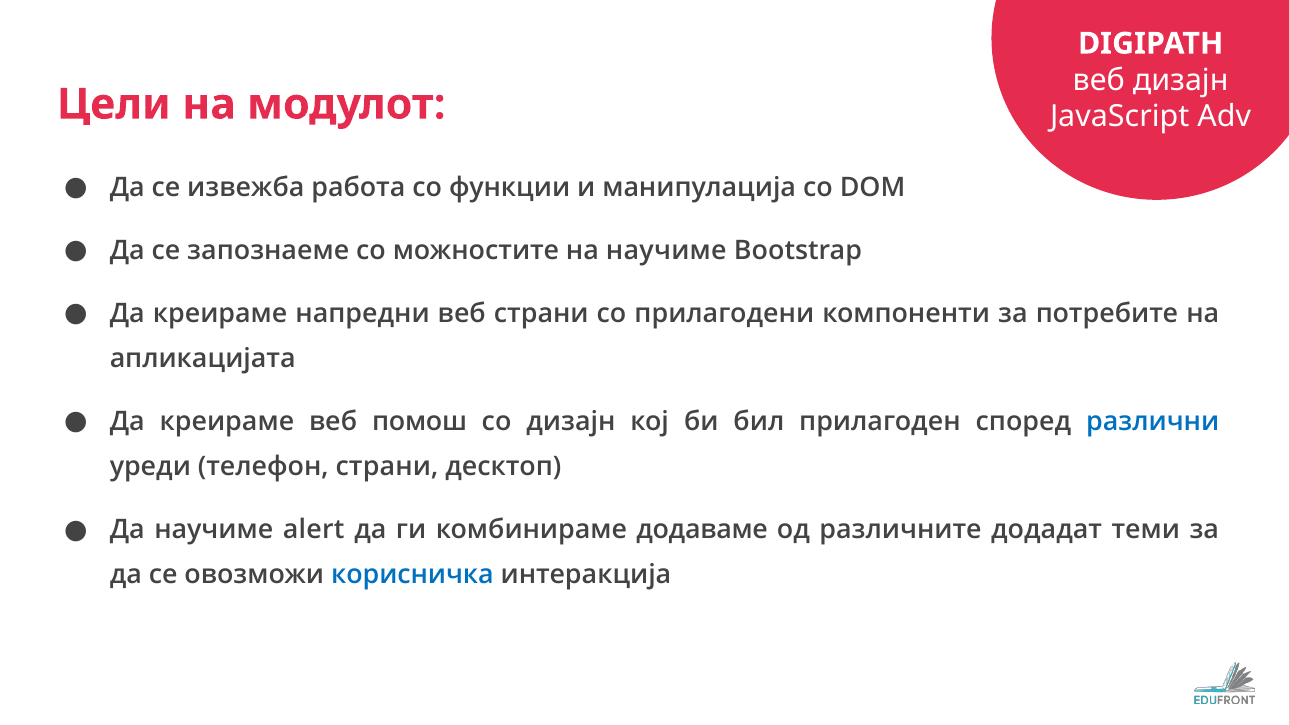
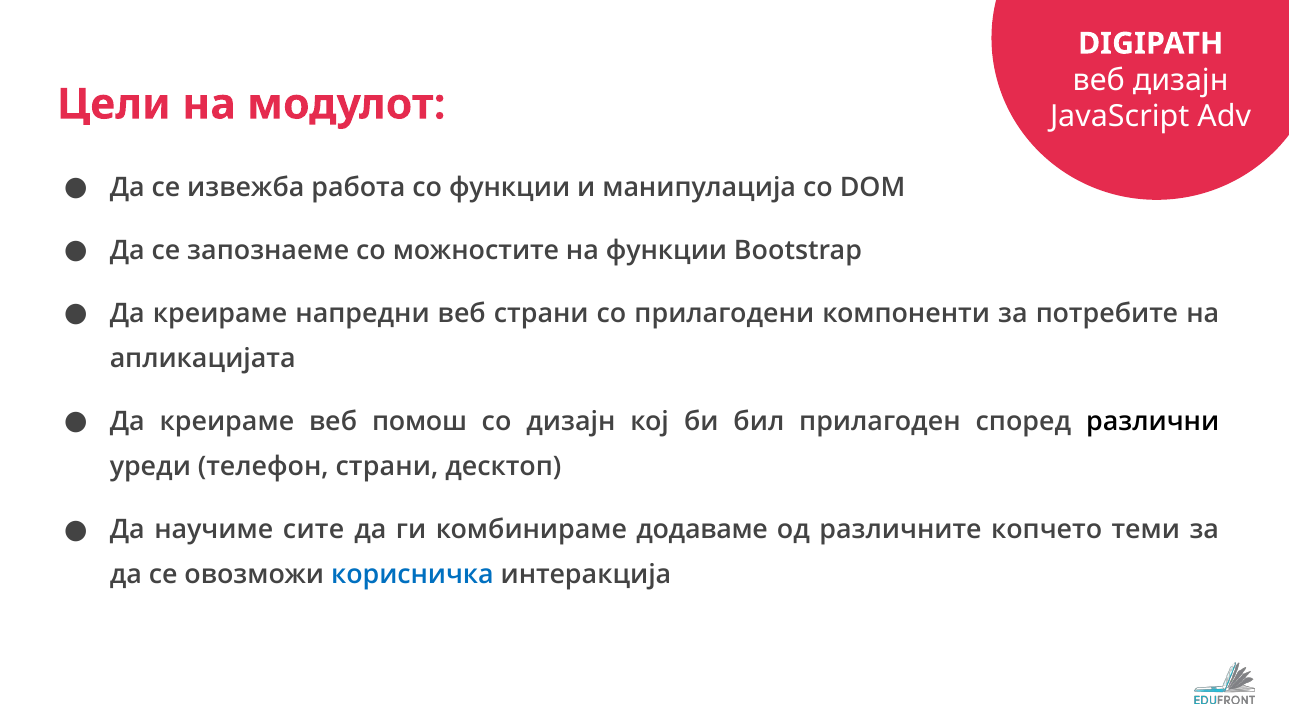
на научиме: научиме -> функции
различни colour: blue -> black
alert: alert -> сите
додадат: додадат -> копчето
